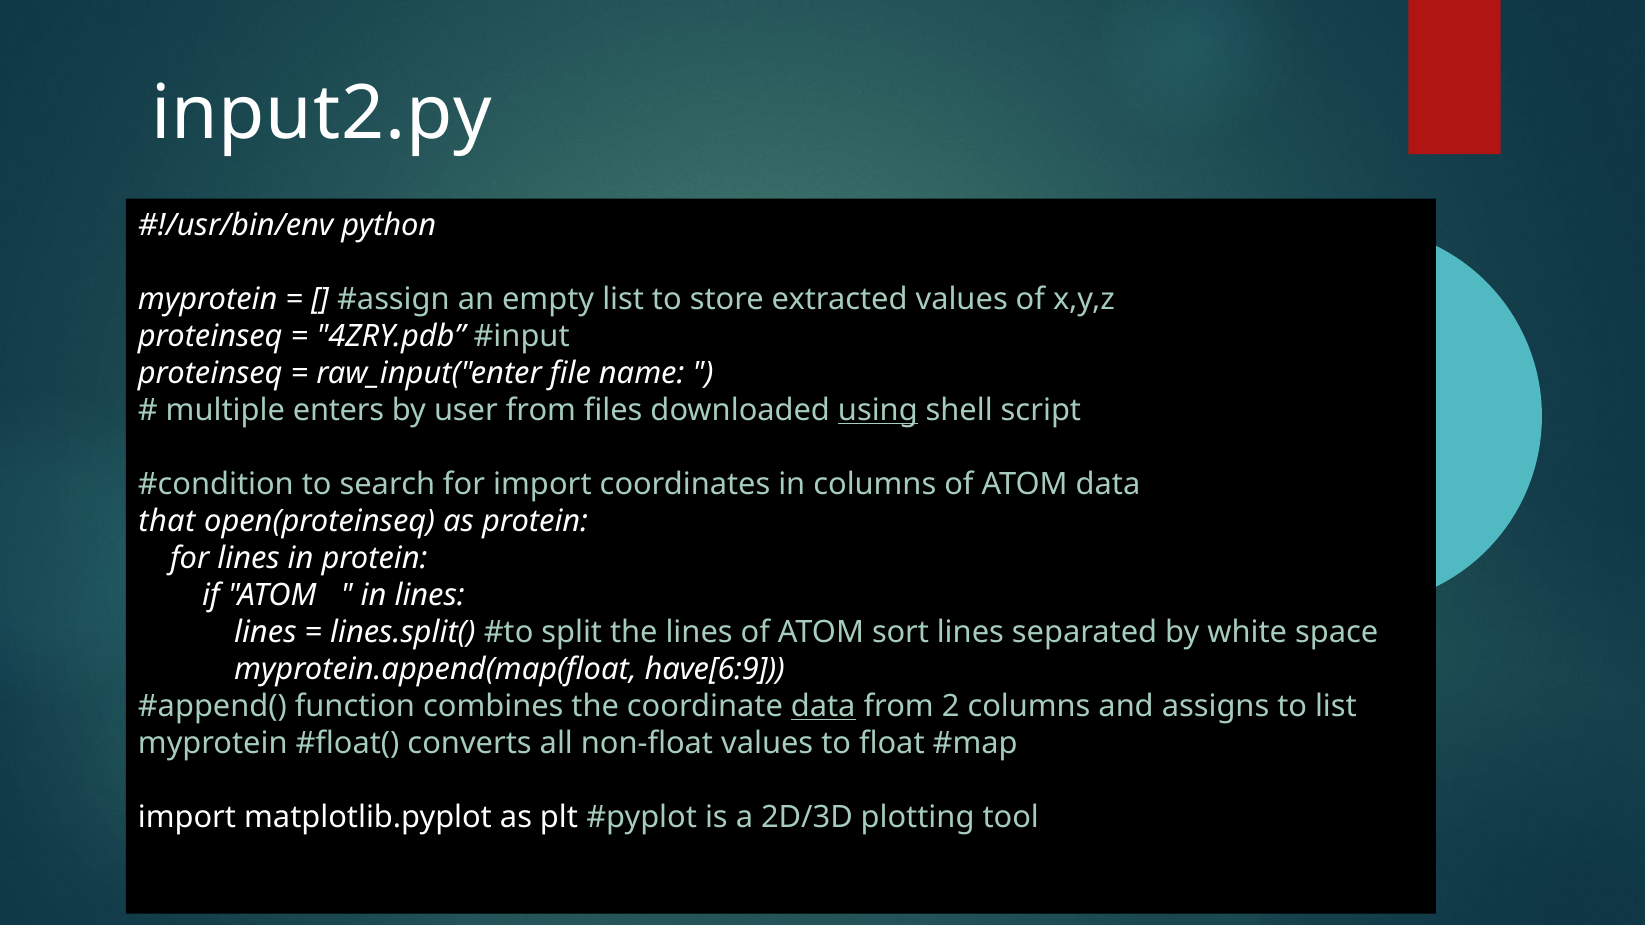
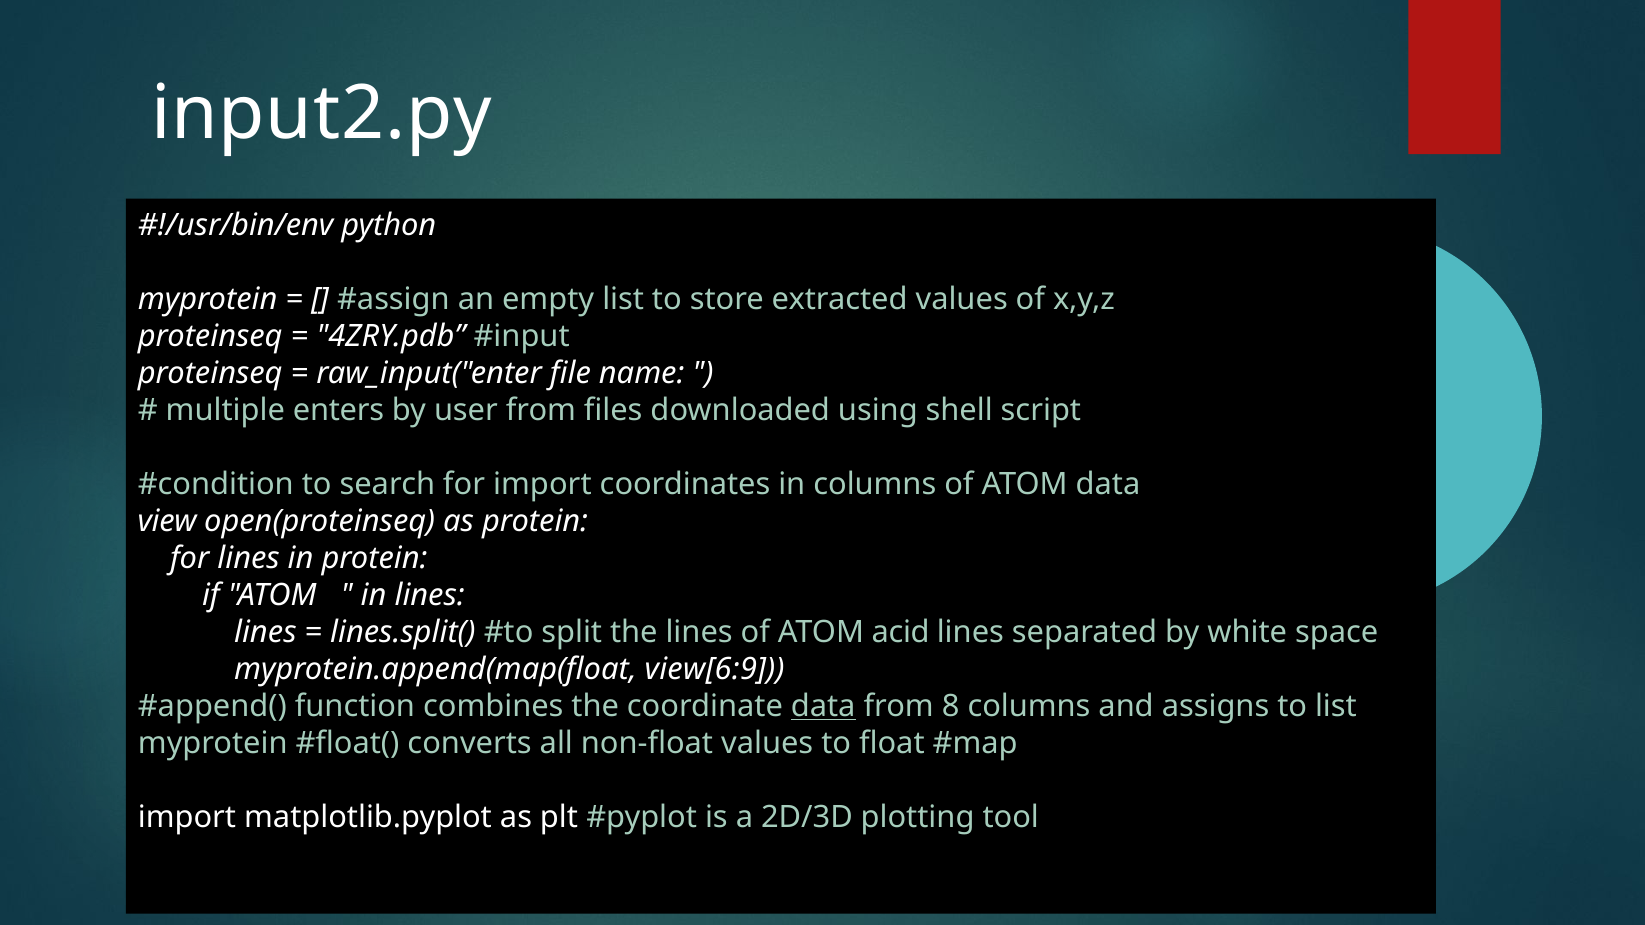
using underline: present -> none
that: that -> view
sort: sort -> acid
have[6:9: have[6:9 -> view[6:9
2: 2 -> 8
